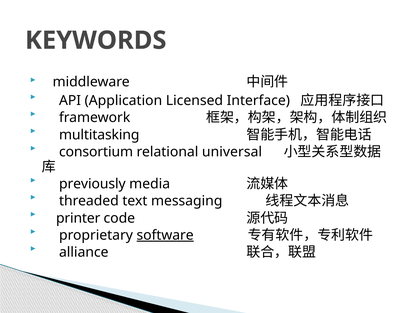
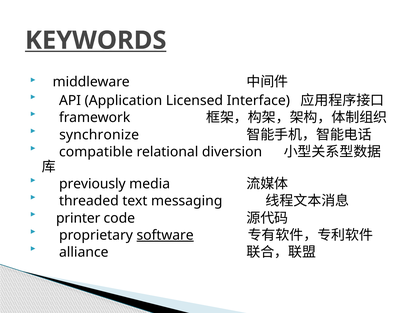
KEYWORDS underline: none -> present
multitasking: multitasking -> synchronize
consortium: consortium -> compatible
universal: universal -> diversion
